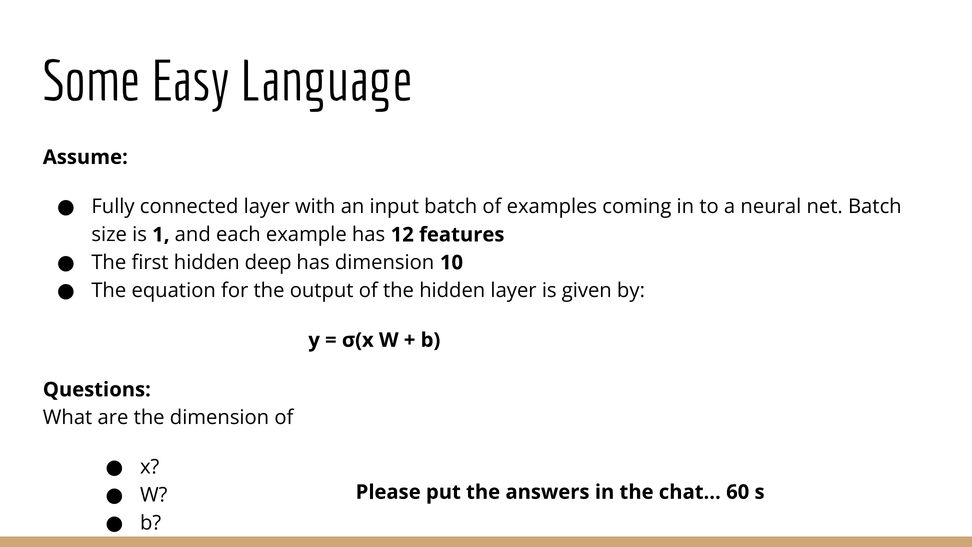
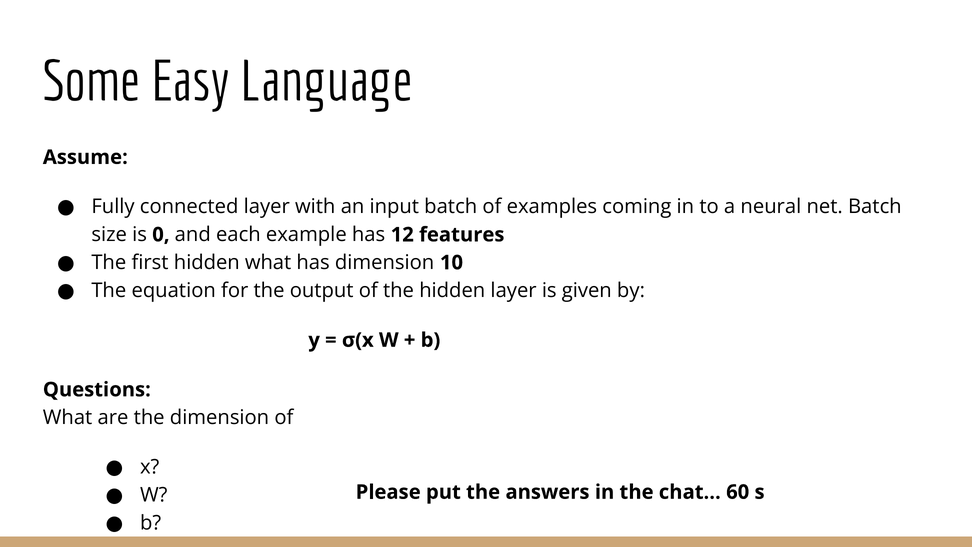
1: 1 -> 0
hidden deep: deep -> what
